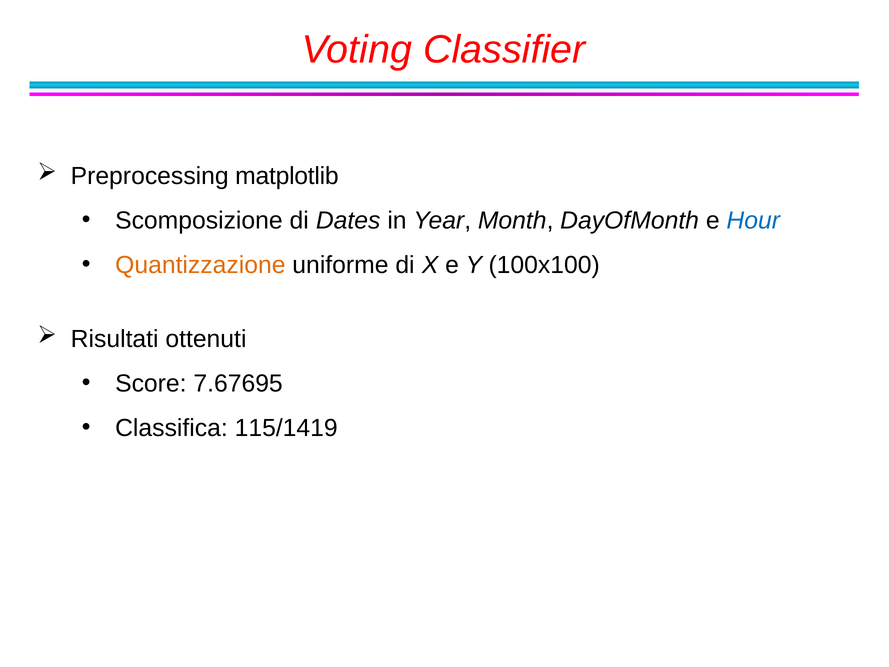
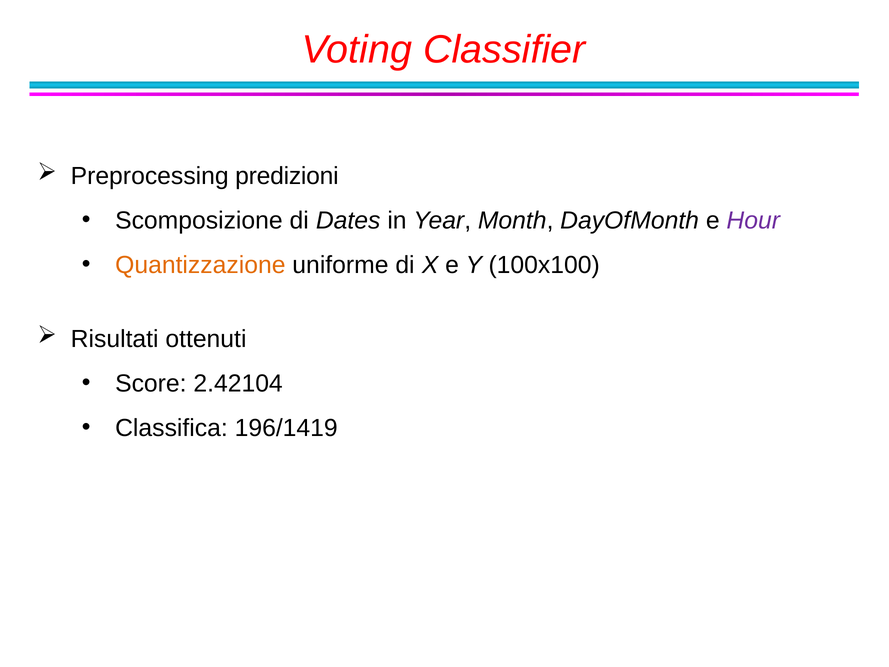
matplotlib: matplotlib -> predizioni
Hour colour: blue -> purple
7.67695: 7.67695 -> 2.42104
115/1419: 115/1419 -> 196/1419
